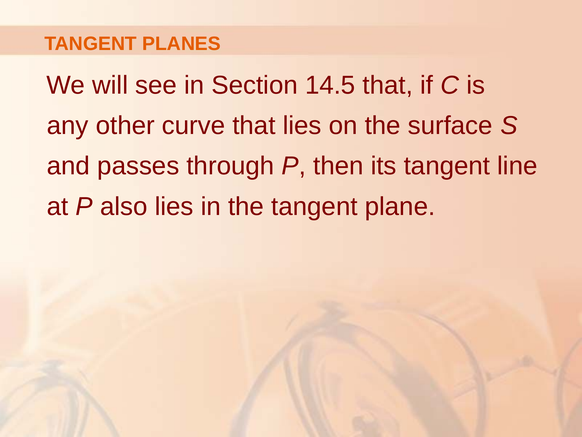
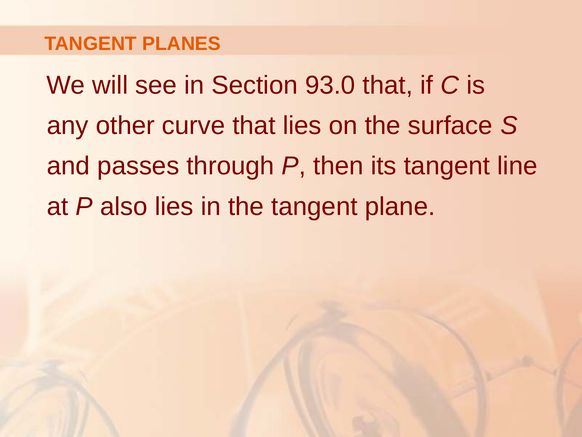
14.5: 14.5 -> 93.0
